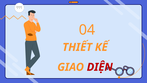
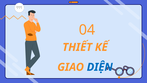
DIỆN colour: red -> blue
